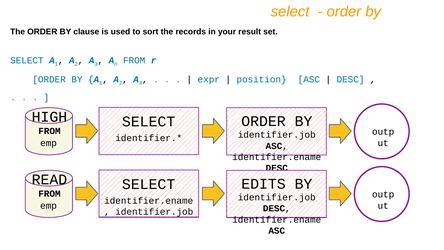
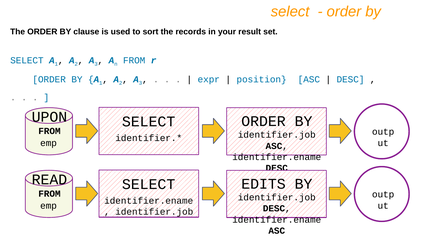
HIGH: HIGH -> UPON
